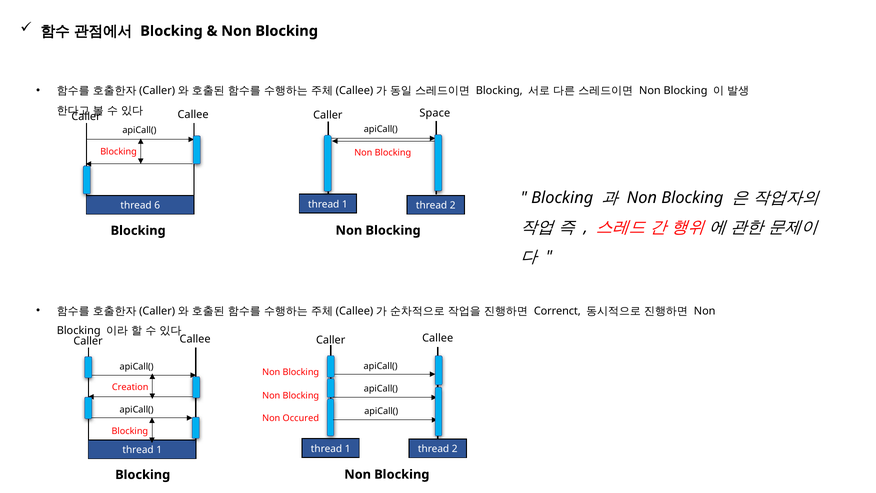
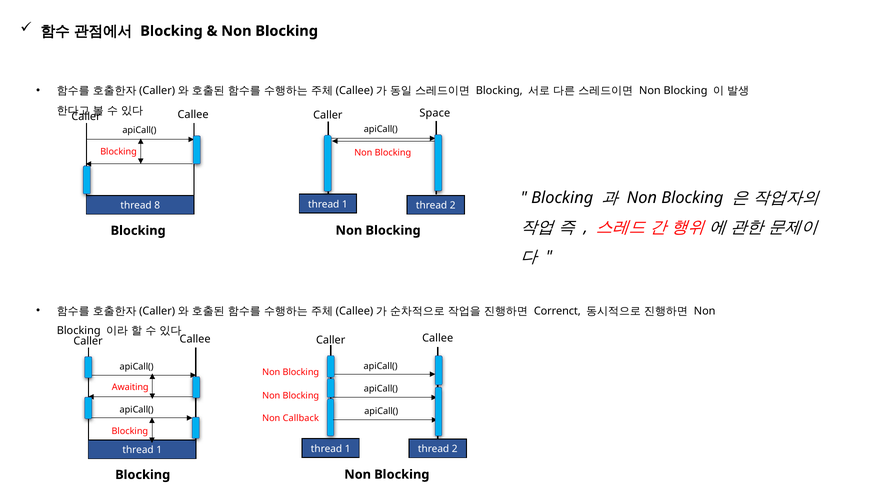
6: 6 -> 8
Creation: Creation -> Awaiting
Occured: Occured -> Callback
